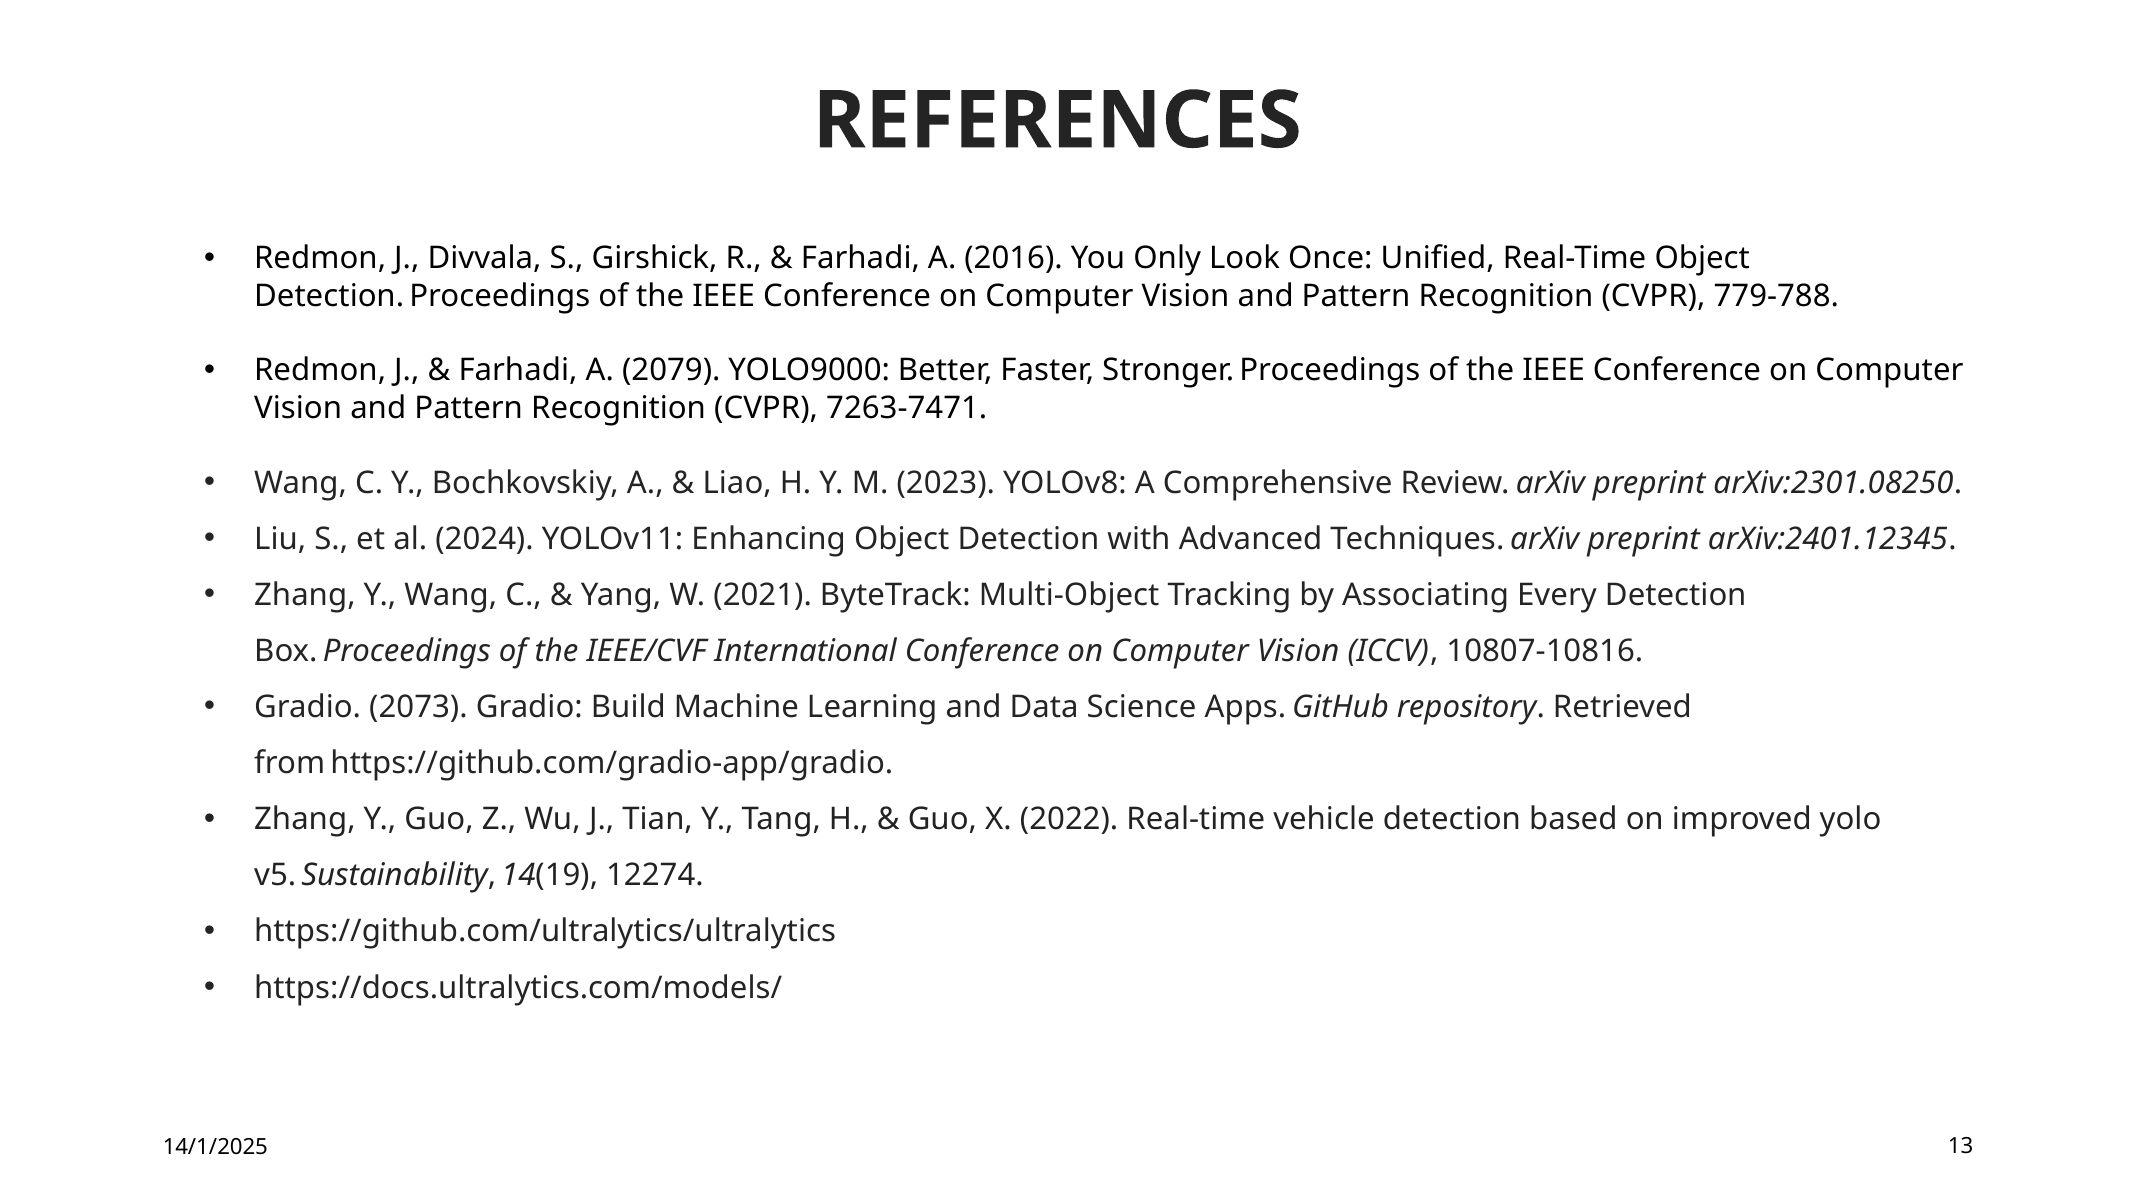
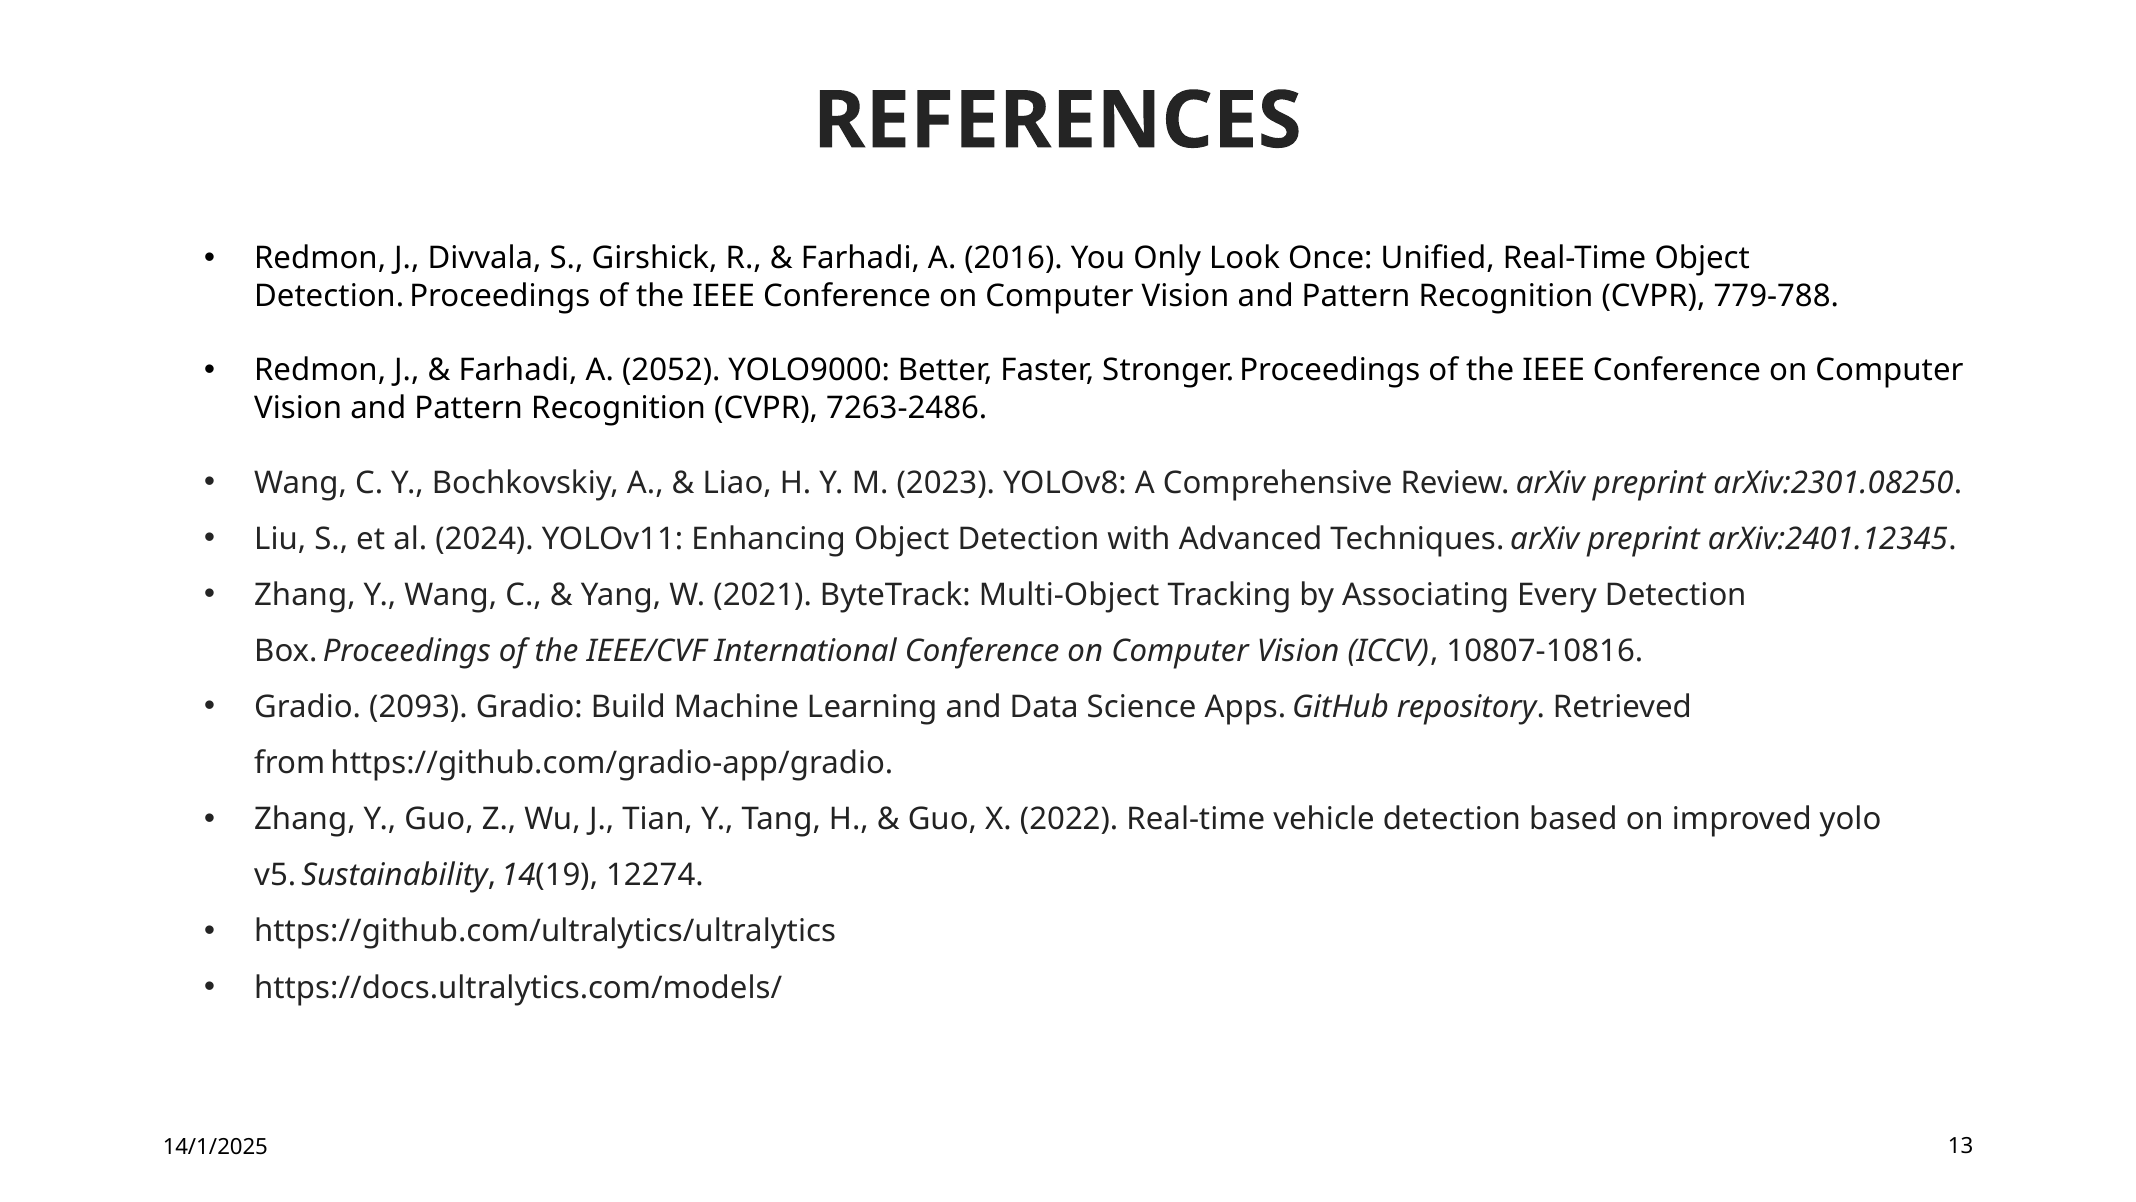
2079: 2079 -> 2052
7263-7471: 7263-7471 -> 7263-2486
2073: 2073 -> 2093
